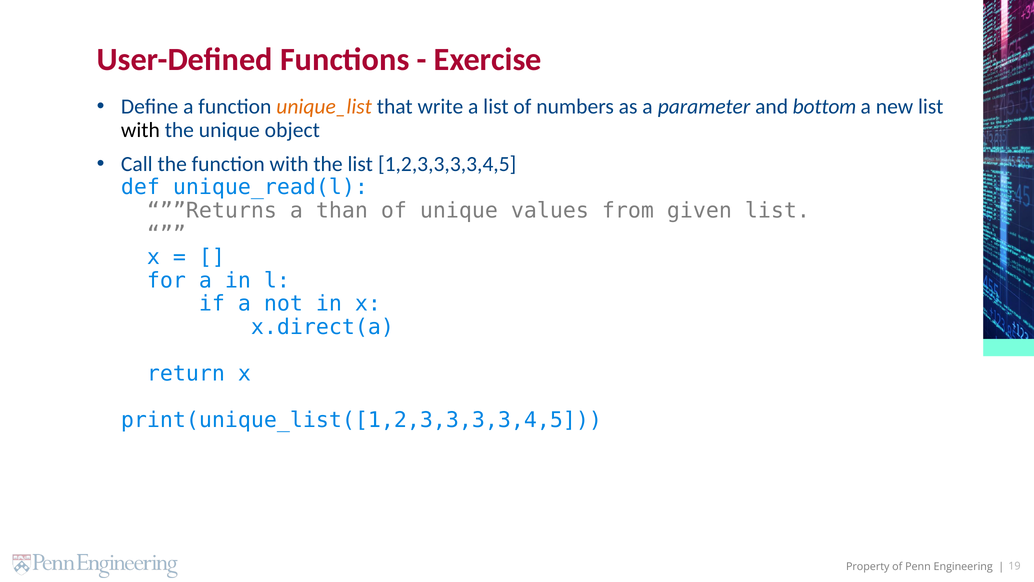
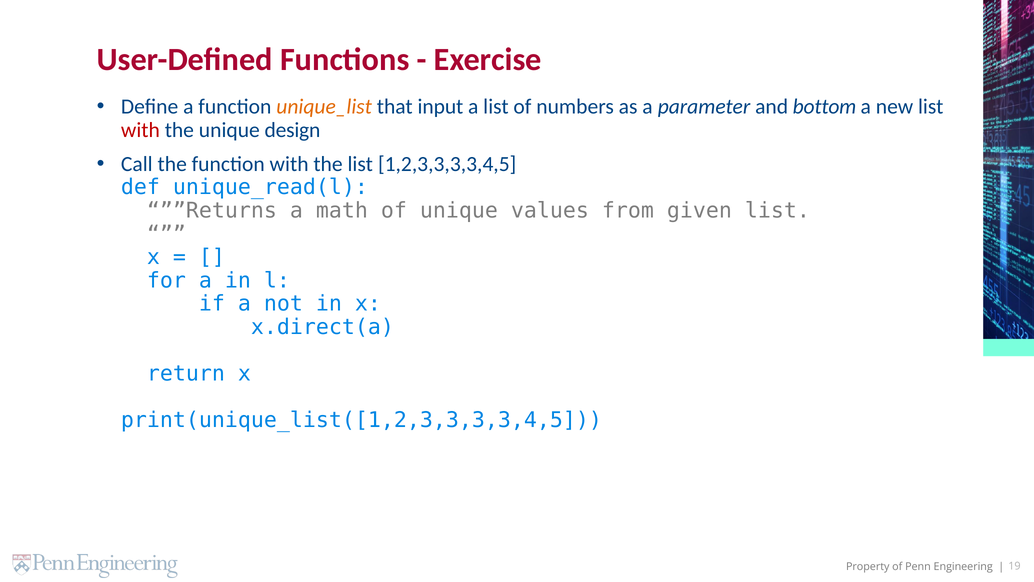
write: write -> input
with at (140, 130) colour: black -> red
object: object -> design
than: than -> math
